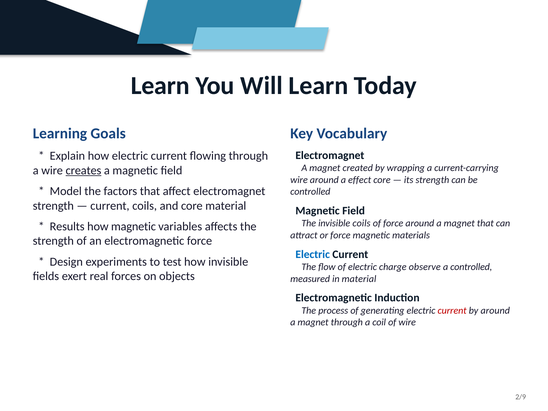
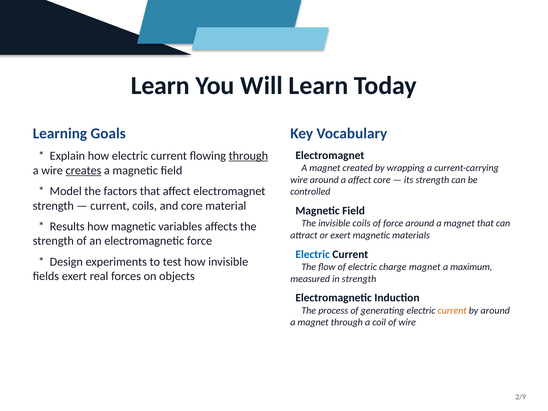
through at (248, 156) underline: none -> present
a effect: effect -> affect
or force: force -> exert
charge observe: observe -> magnet
a controlled: controlled -> maximum
in material: material -> strength
current at (452, 310) colour: red -> orange
